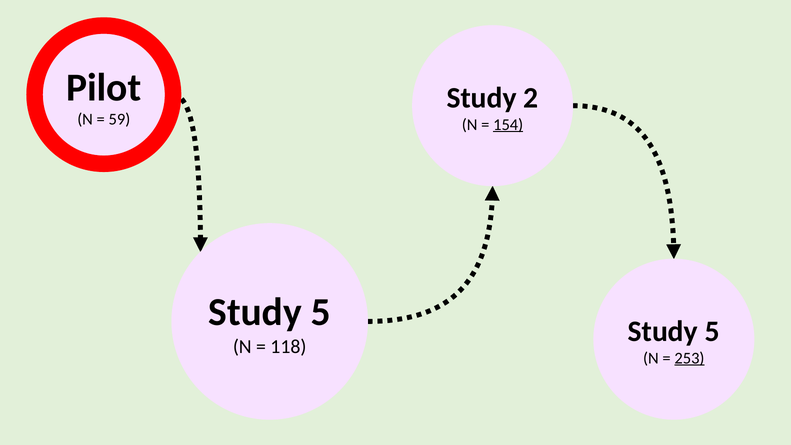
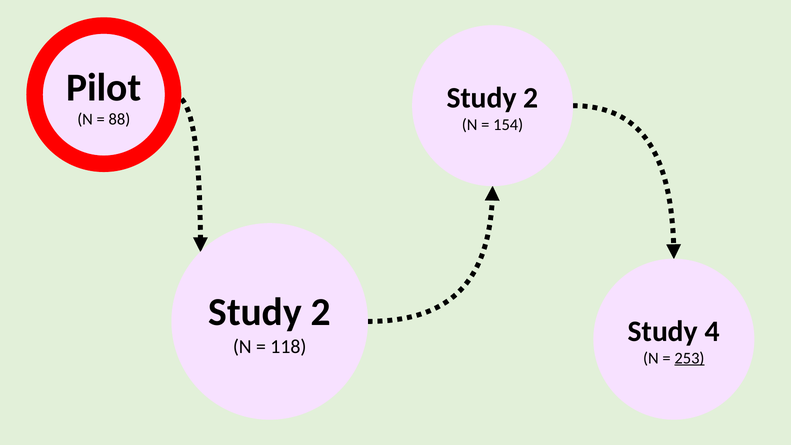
59: 59 -> 88
154 underline: present -> none
5 at (321, 312): 5 -> 2
5 at (712, 331): 5 -> 4
